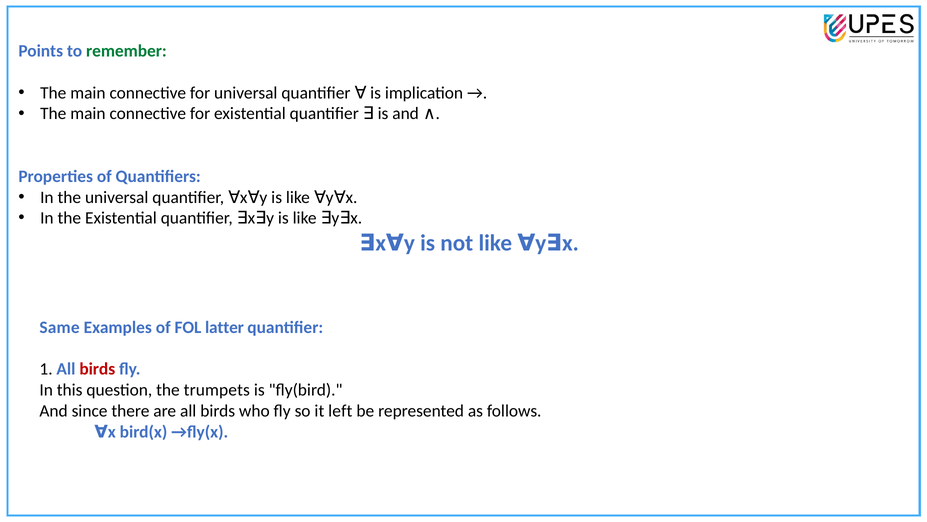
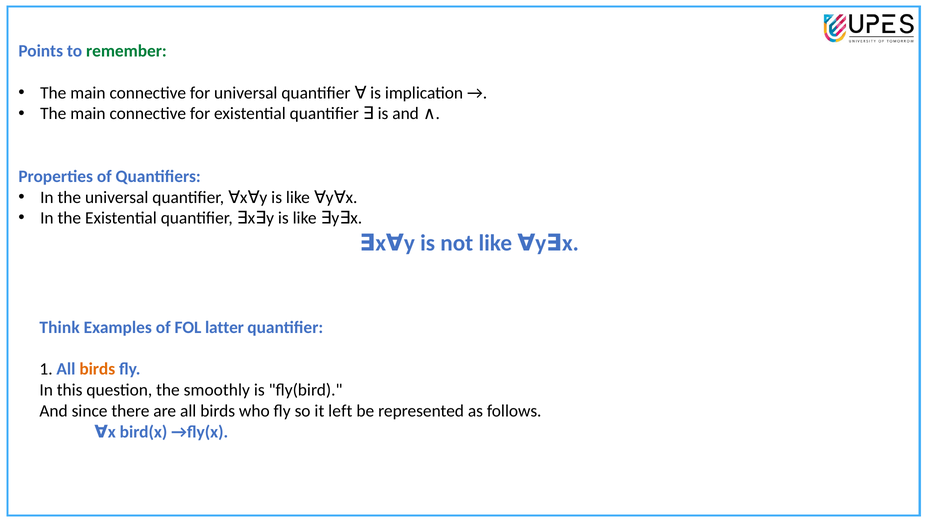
Same: Same -> Think
birds at (97, 369) colour: red -> orange
trumpets: trumpets -> smoothly
